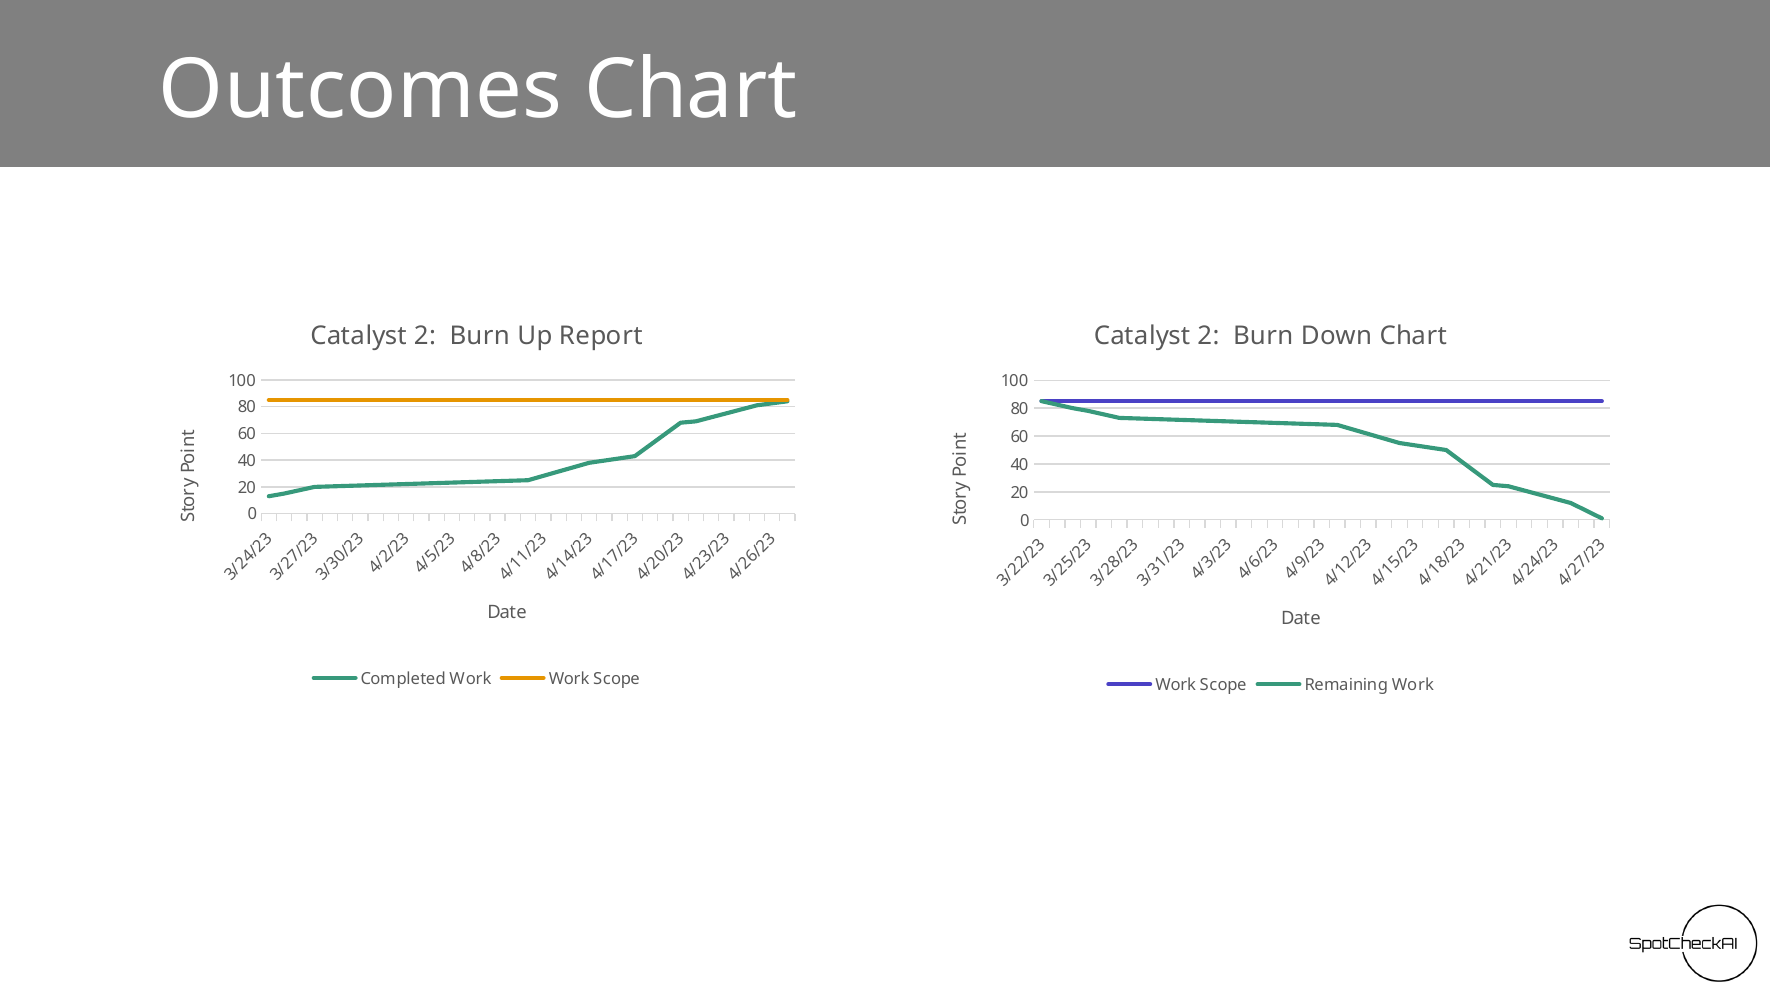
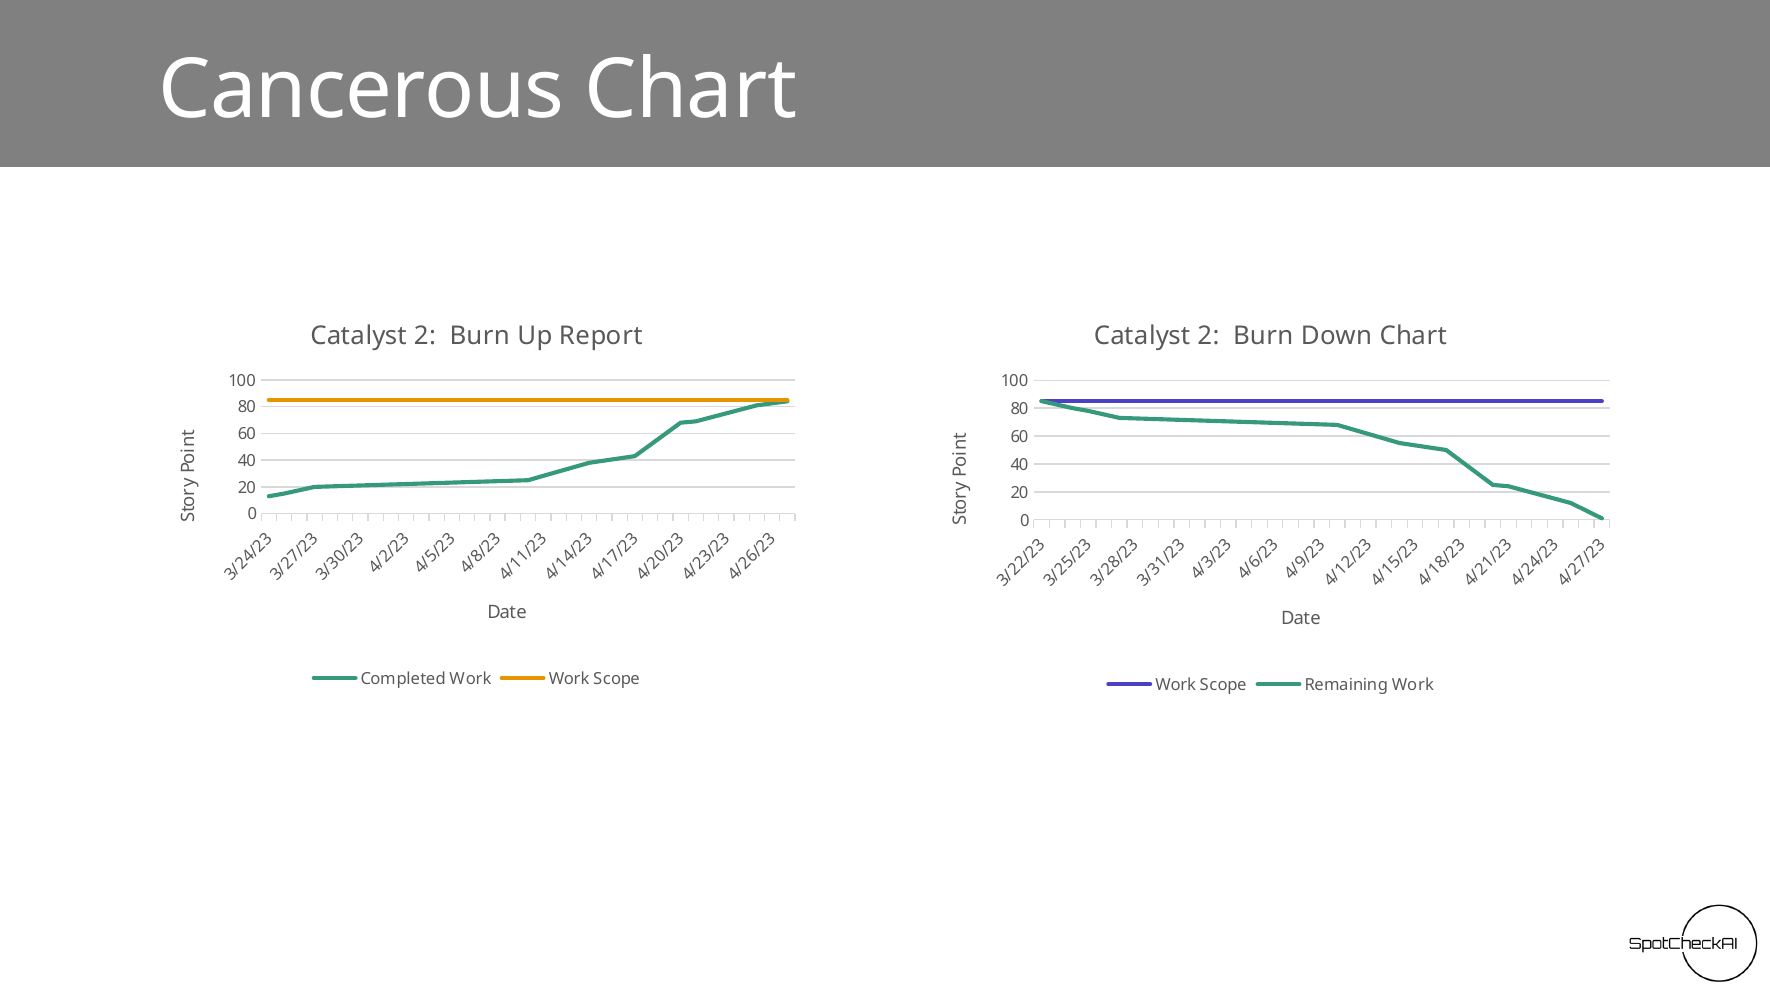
Outcomes: Outcomes -> Cancerous
